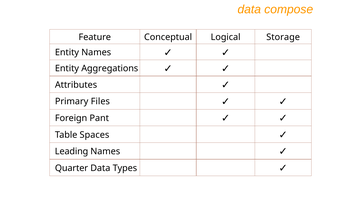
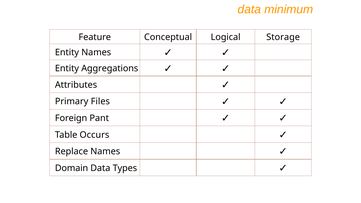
compose: compose -> minimum
Spaces: Spaces -> Occurs
Leading: Leading -> Replace
Quarter: Quarter -> Domain
